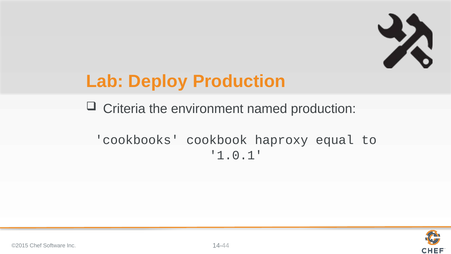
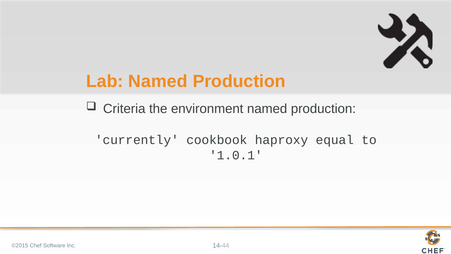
Lab Deploy: Deploy -> Named
cookbooks: cookbooks -> currently
